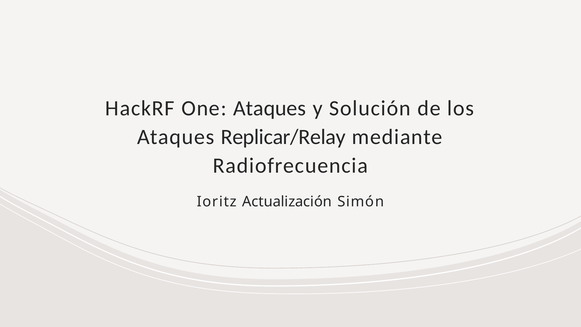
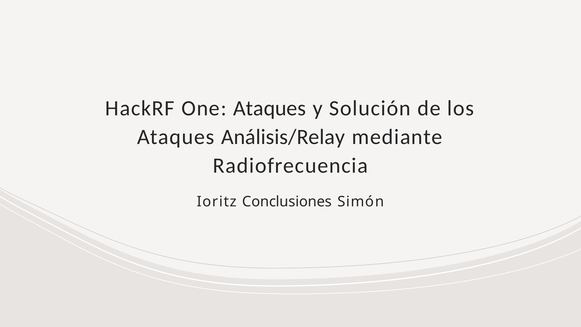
Replicar/Relay: Replicar/Relay -> Análisis/Relay
Actualización: Actualización -> Conclusiones
